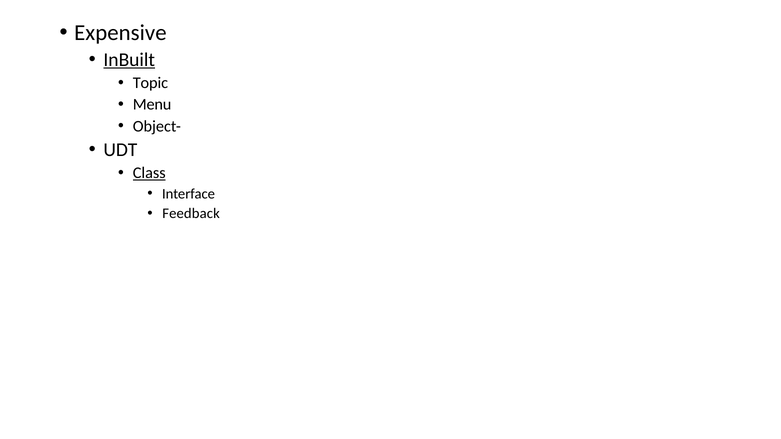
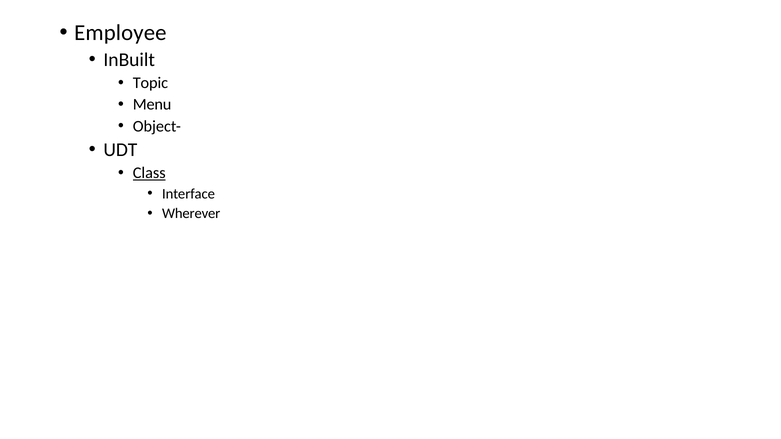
Expensive: Expensive -> Employee
InBuilt underline: present -> none
Feedback: Feedback -> Wherever
